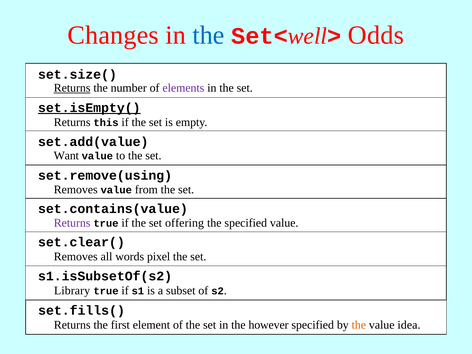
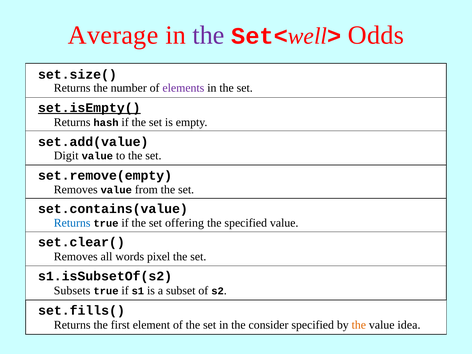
Changes: Changes -> Average
the at (208, 35) colour: blue -> purple
Returns at (72, 88) underline: present -> none
this: this -> hash
Want: Want -> Digit
set.remove(using: set.remove(using -> set.remove(empty
Returns at (72, 223) colour: purple -> blue
Library: Library -> Subsets
however: however -> consider
